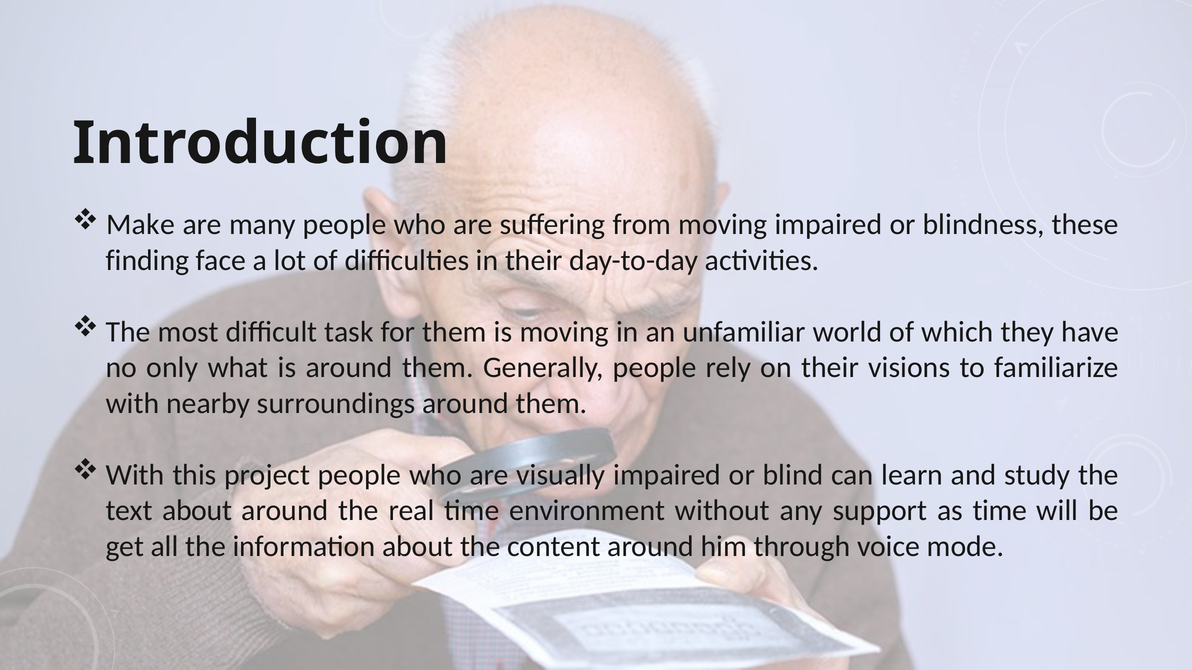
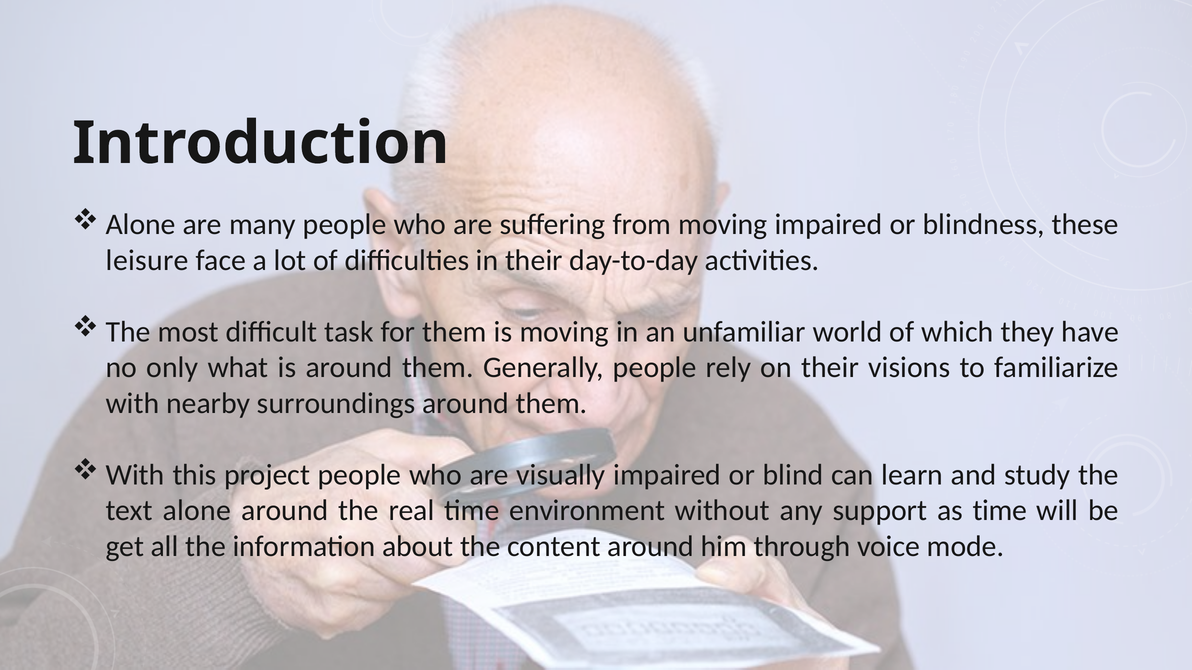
Make at (140, 225): Make -> Alone
finding: finding -> leisure
text about: about -> alone
